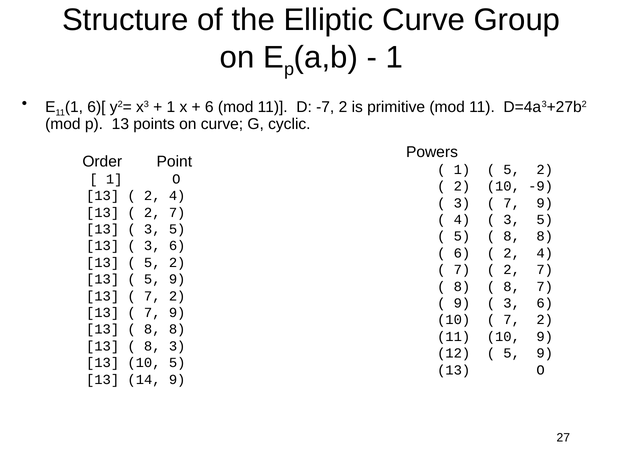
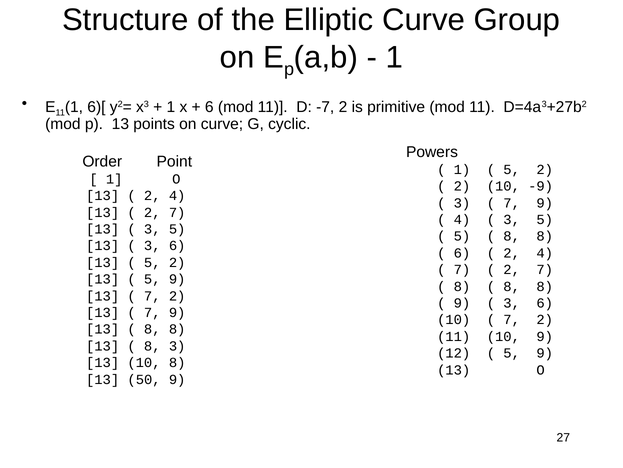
7 at (545, 286): 7 -> 8
10 5: 5 -> 8
14: 14 -> 50
